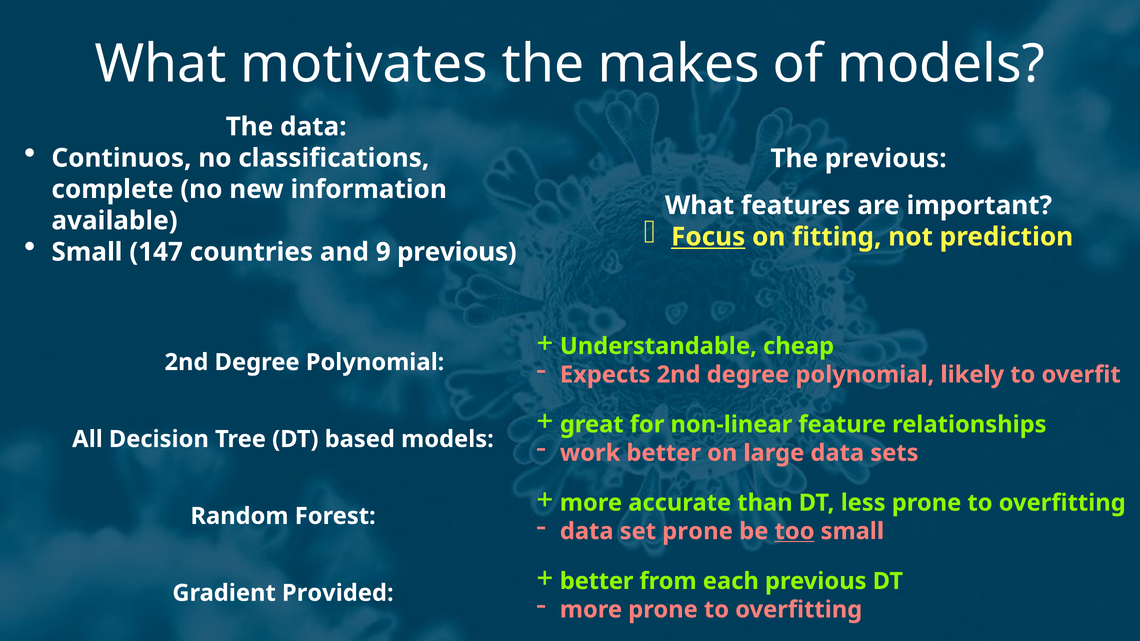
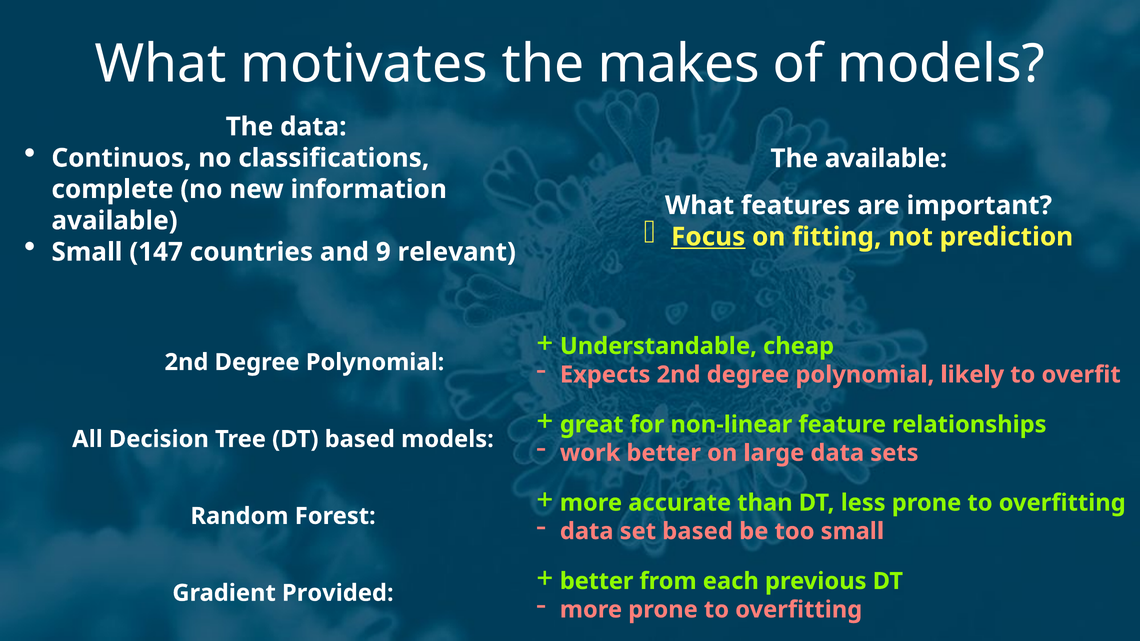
The previous: previous -> available
9 previous: previous -> relevant
set prone: prone -> based
too underline: present -> none
